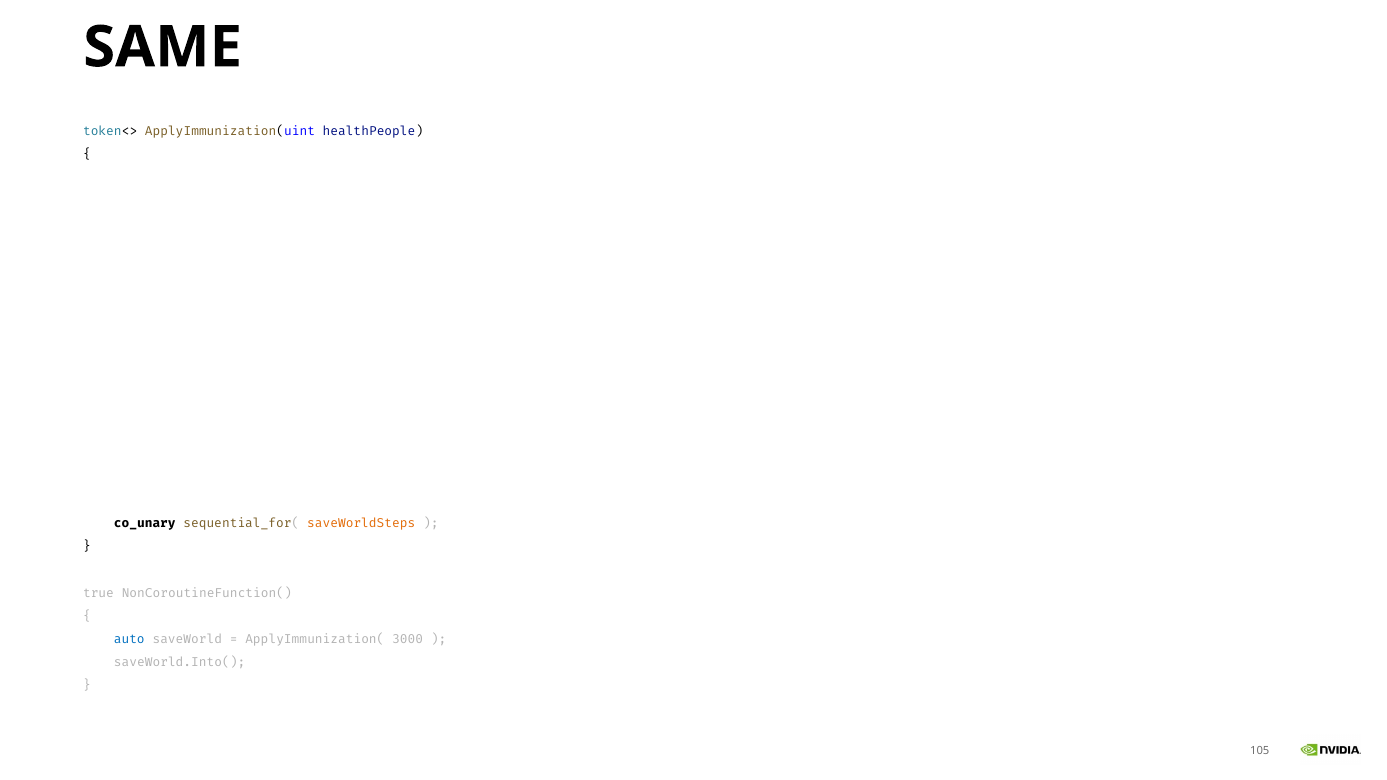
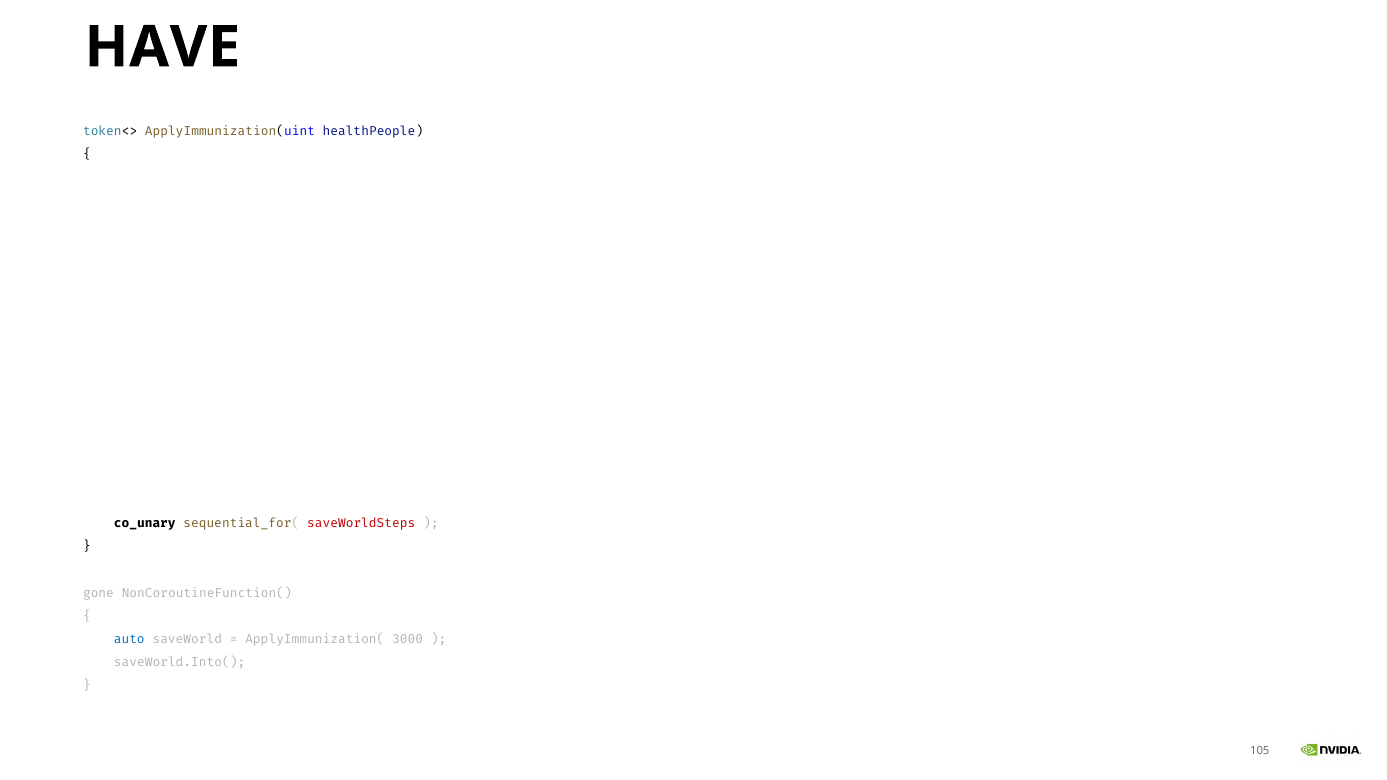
SAME: SAME -> HAVE
saveWorldSteps at (361, 524) colour: orange -> red
true: true -> gone
